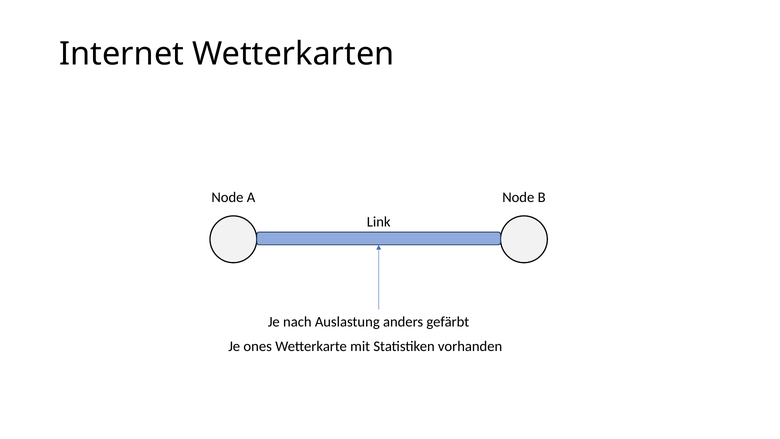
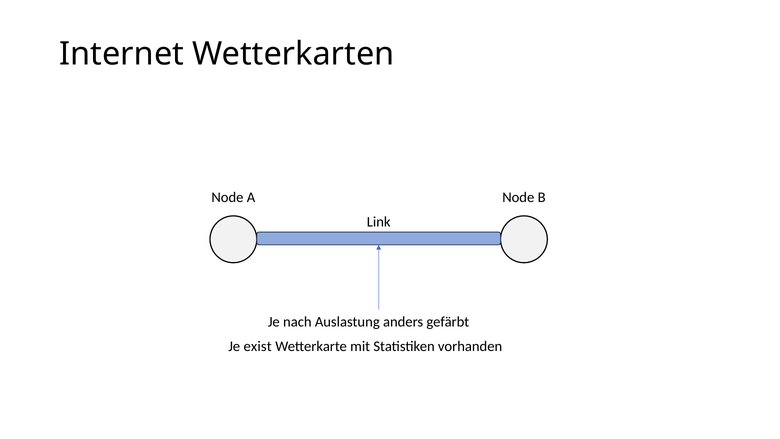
ones: ones -> exist
